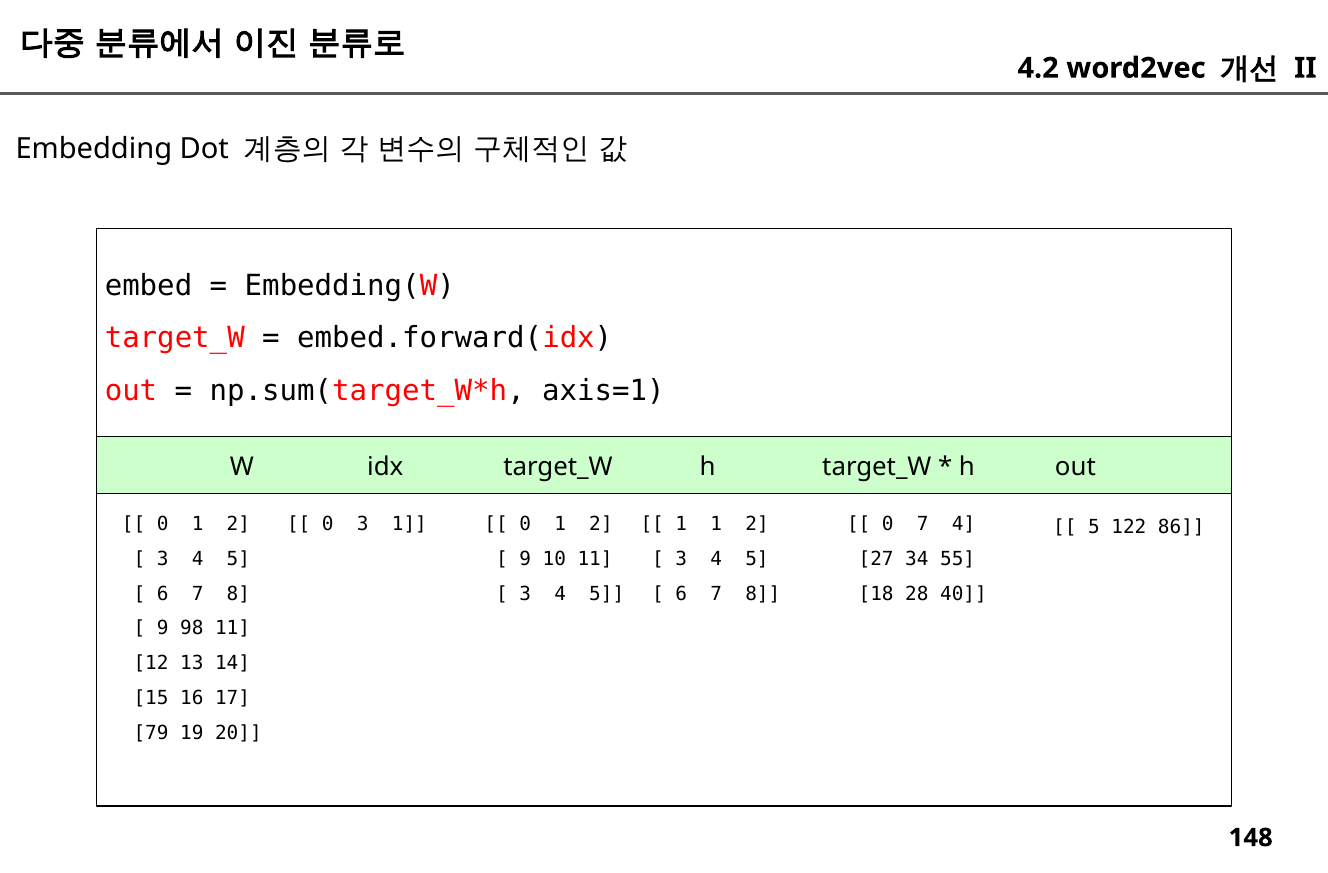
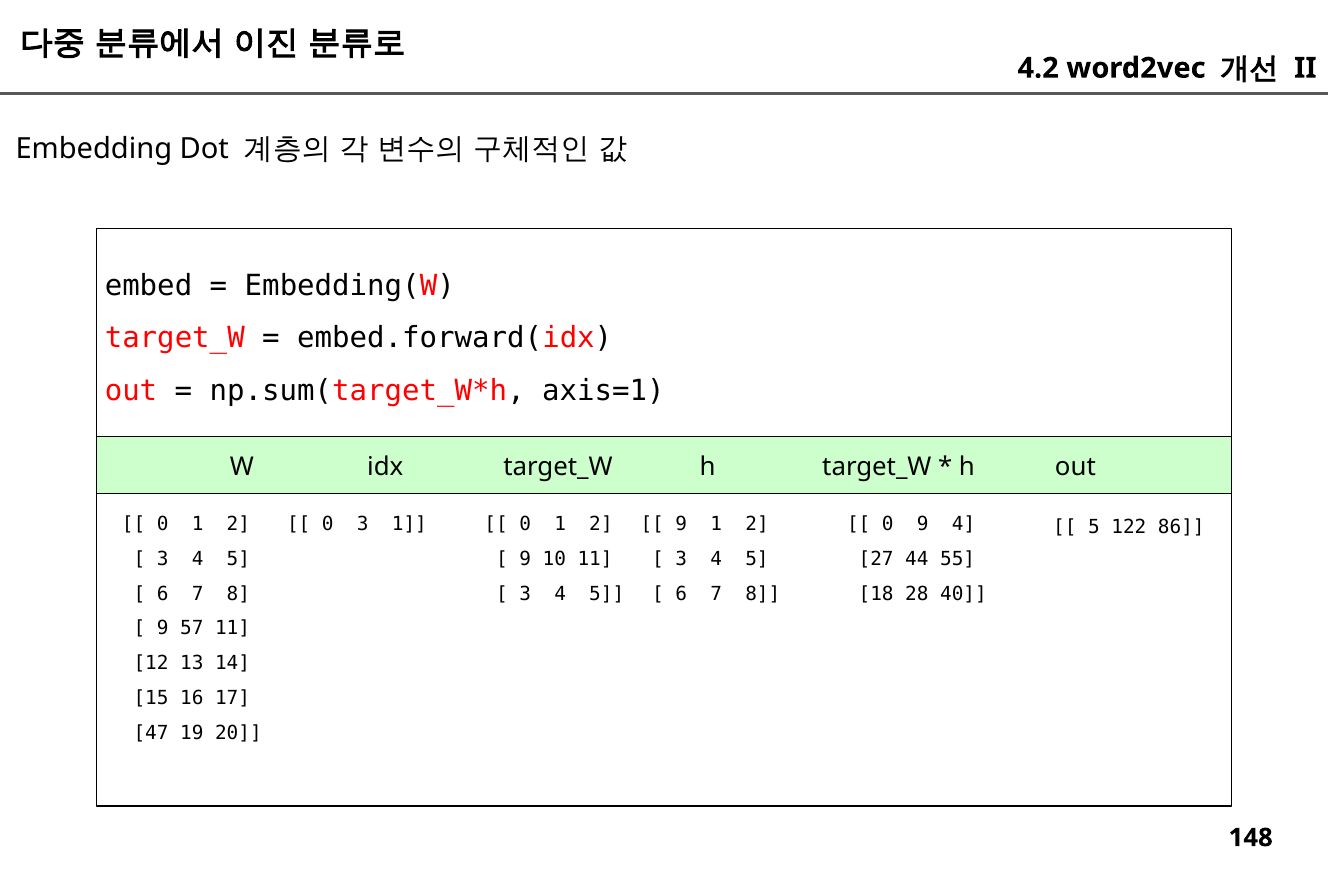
1 at (681, 523): 1 -> 9
0 7: 7 -> 9
34: 34 -> 44
98: 98 -> 57
79: 79 -> 47
